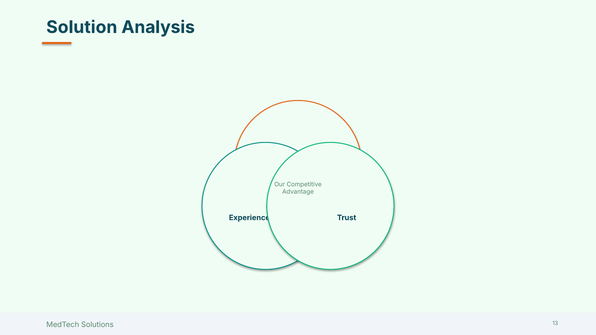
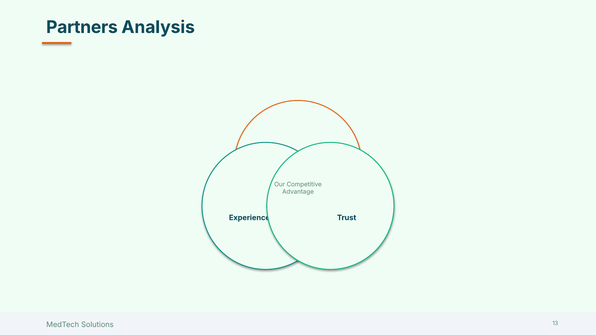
Solution: Solution -> Partners
